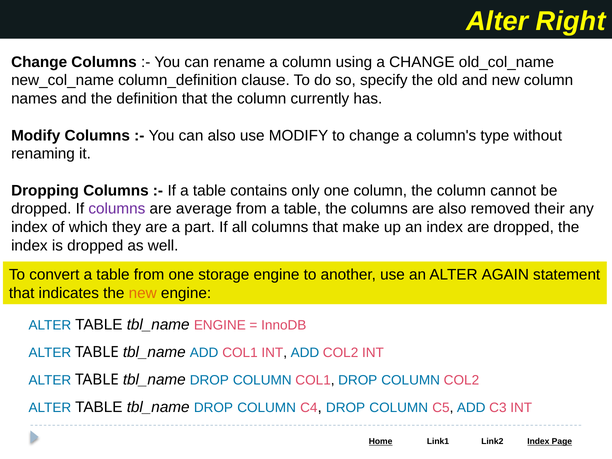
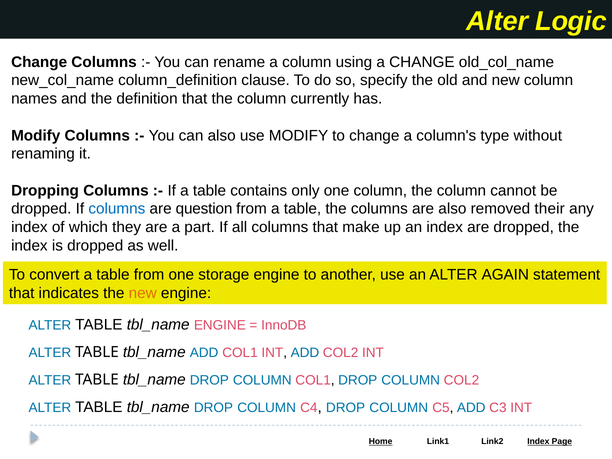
Right: Right -> Logic
columns at (117, 209) colour: purple -> blue
average: average -> question
